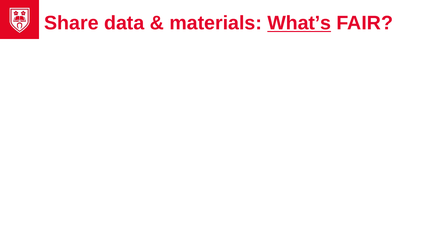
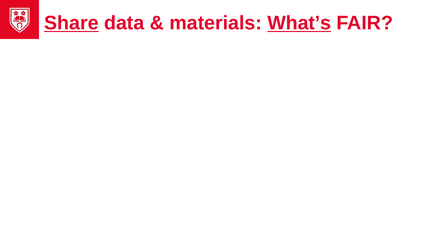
Share underline: none -> present
